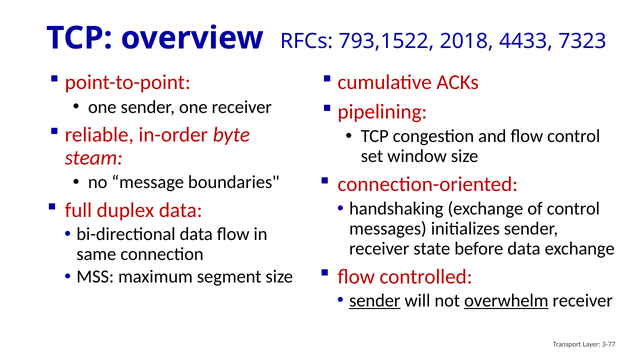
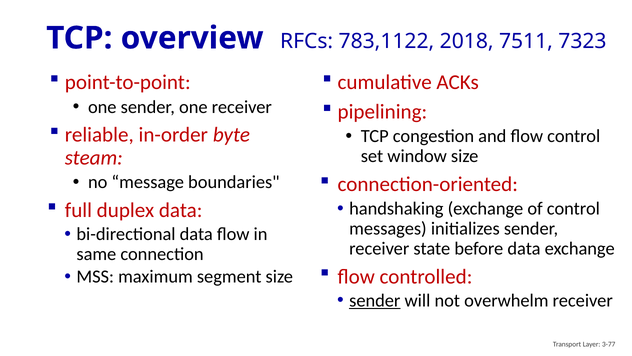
793,1522: 793,1522 -> 783,1122
4433: 4433 -> 7511
overwhelm underline: present -> none
